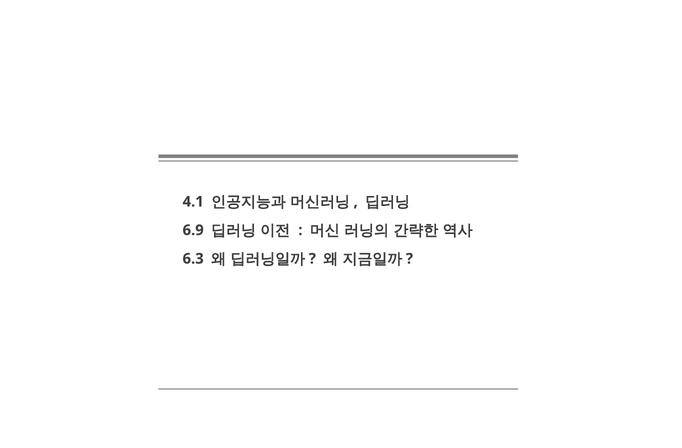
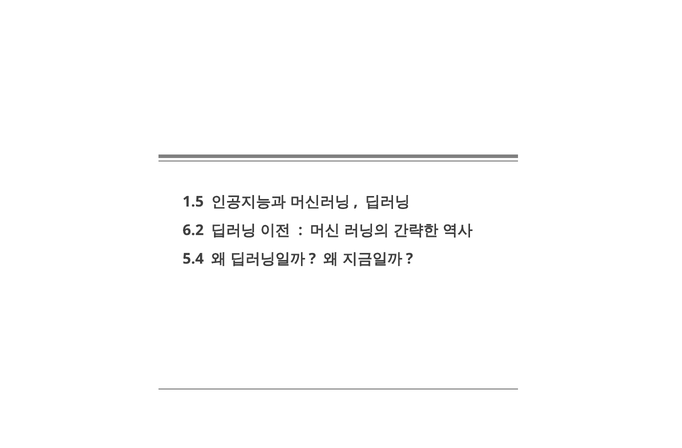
4.1: 4.1 -> 1.5
6.9: 6.9 -> 6.2
6.3: 6.3 -> 5.4
